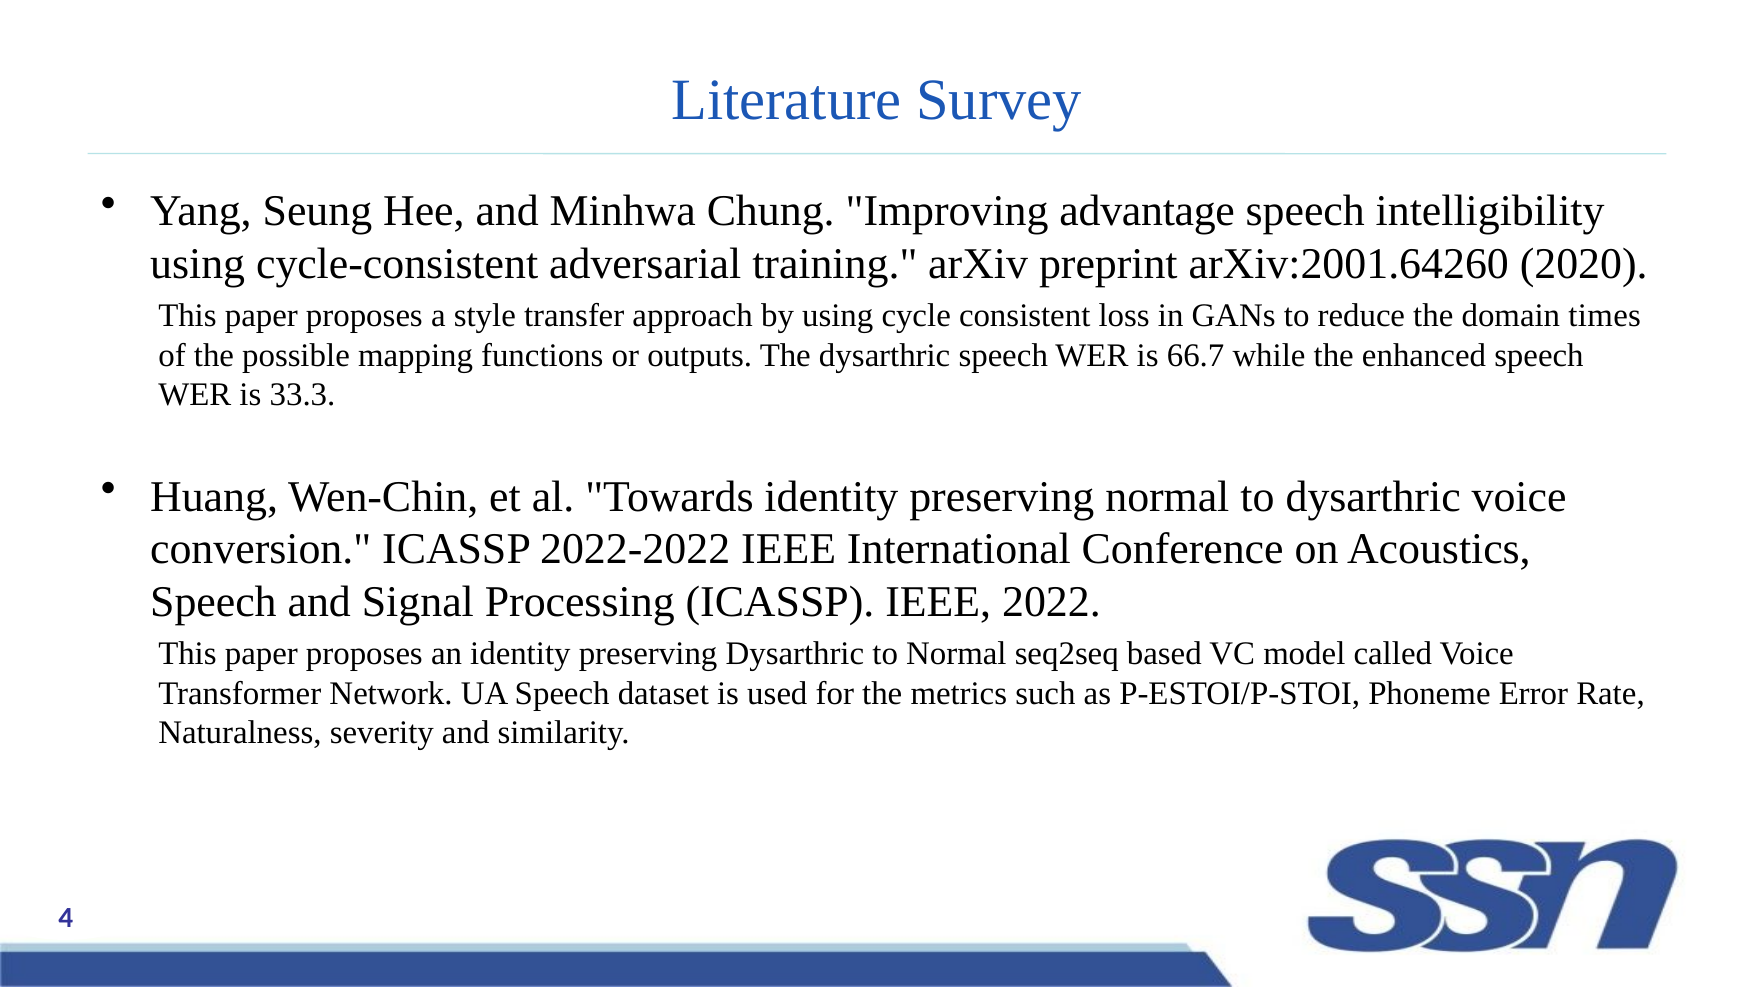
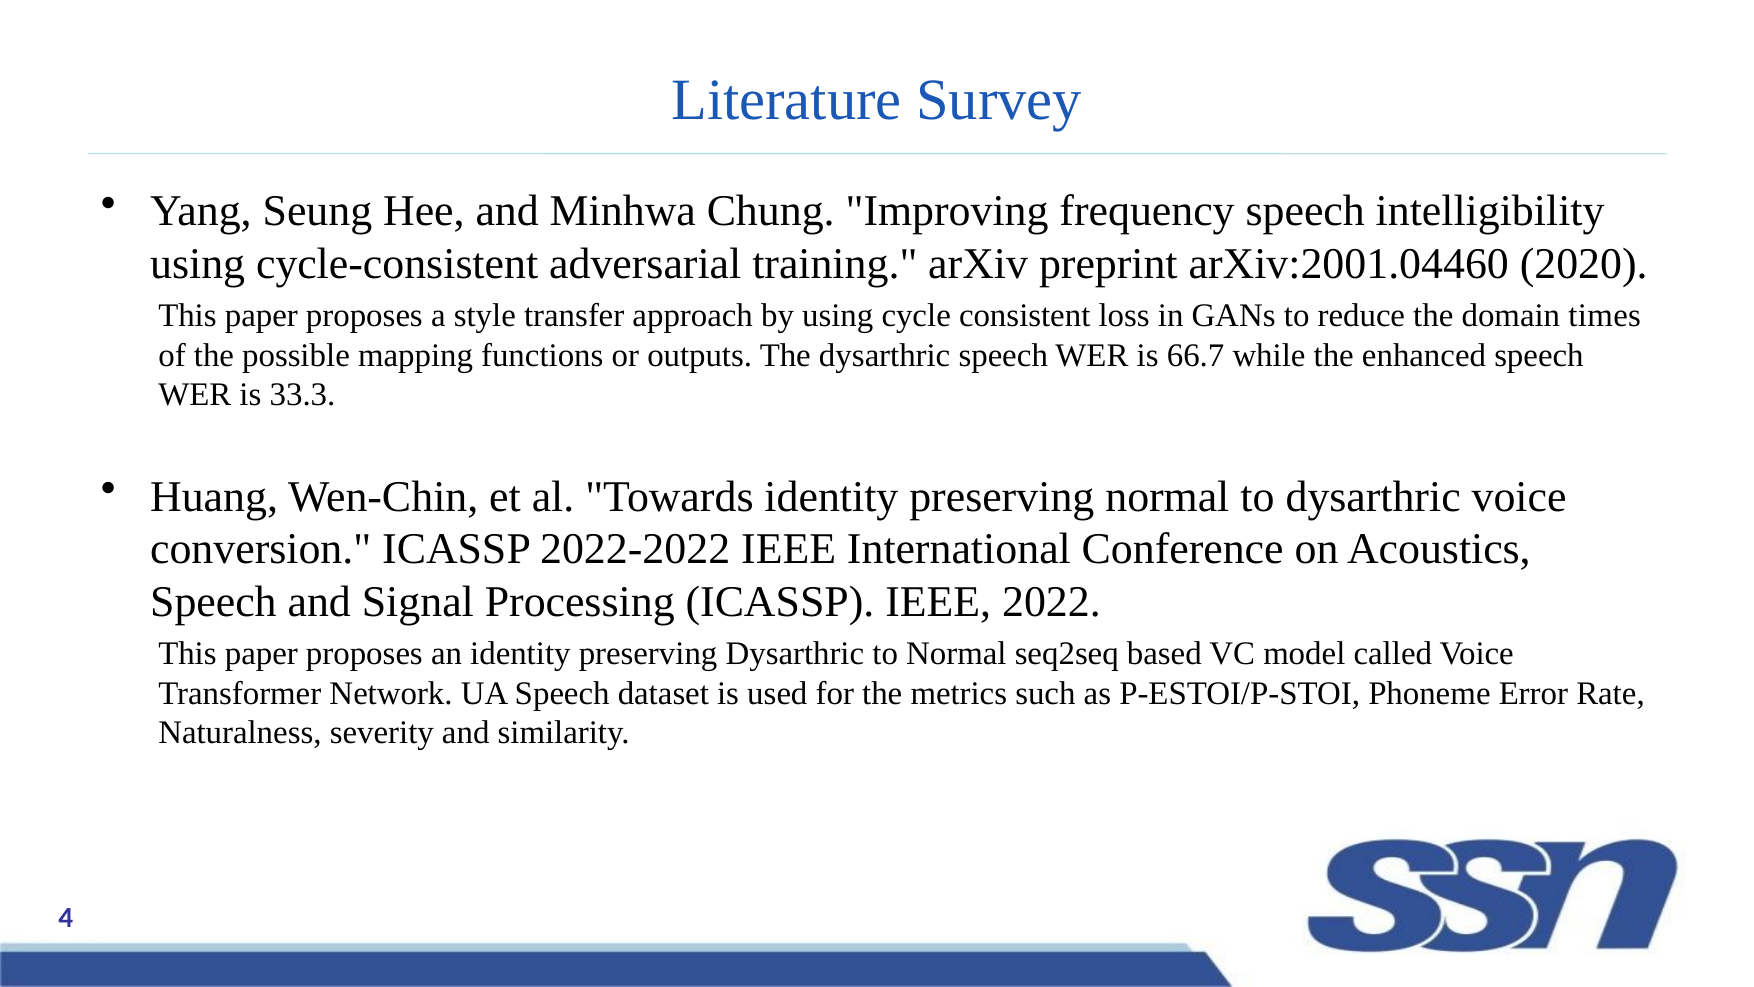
advantage: advantage -> frequency
arXiv:2001.64260: arXiv:2001.64260 -> arXiv:2001.04460
